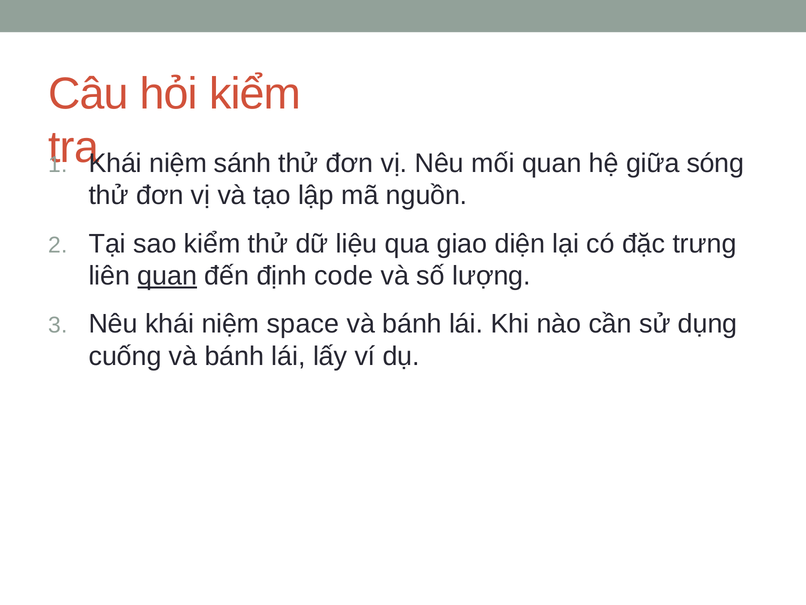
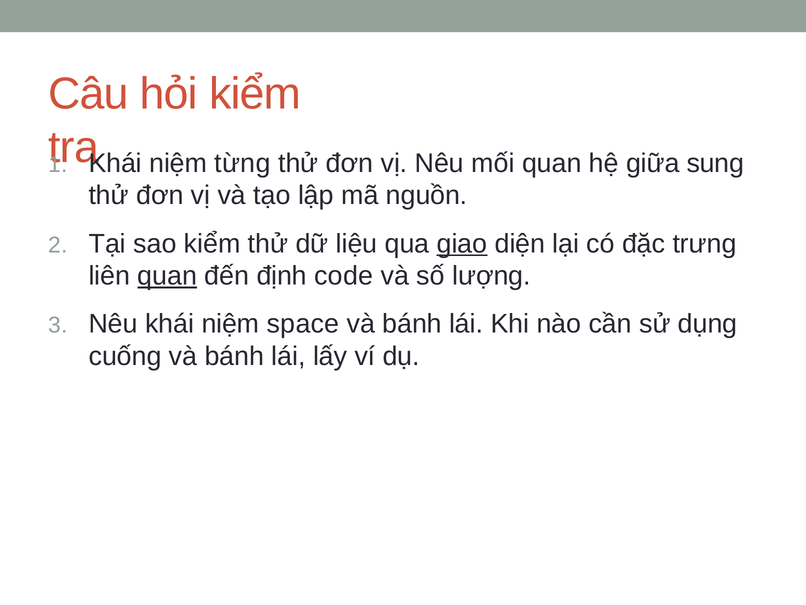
sánh: sánh -> từng
sóng: sóng -> sung
giao underline: none -> present
